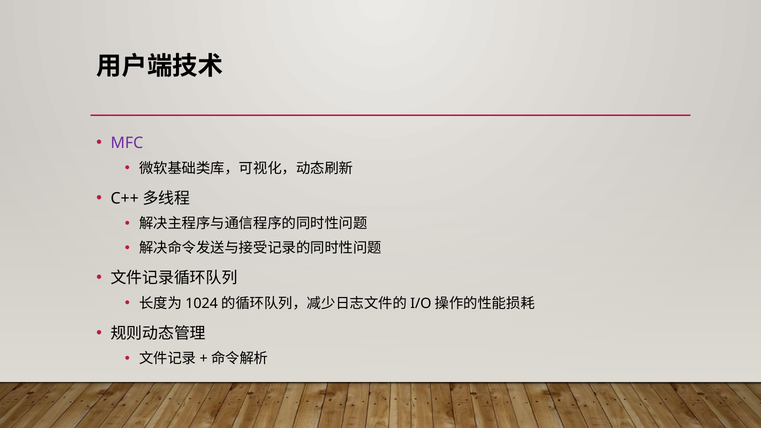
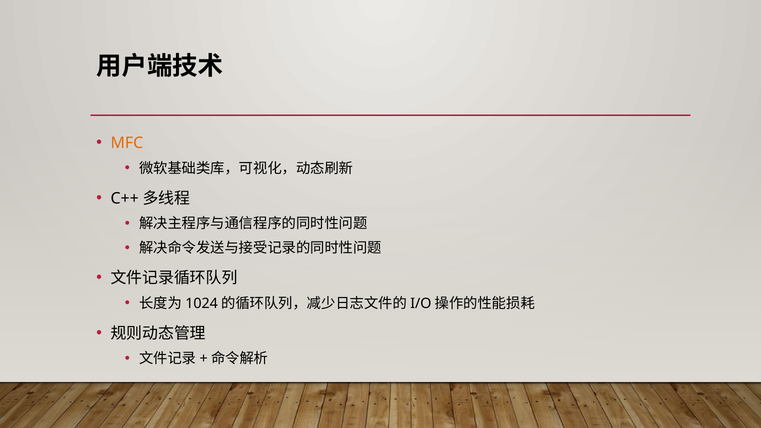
MFC colour: purple -> orange
